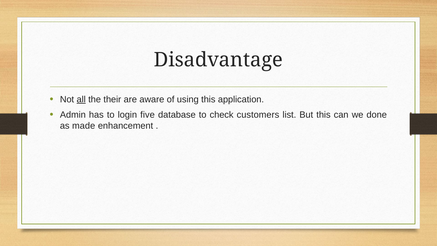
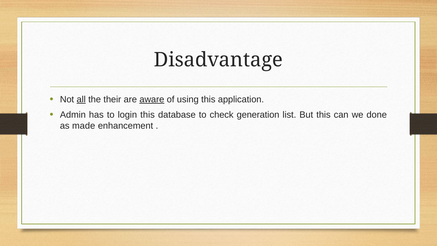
aware underline: none -> present
login five: five -> this
customers: customers -> generation
